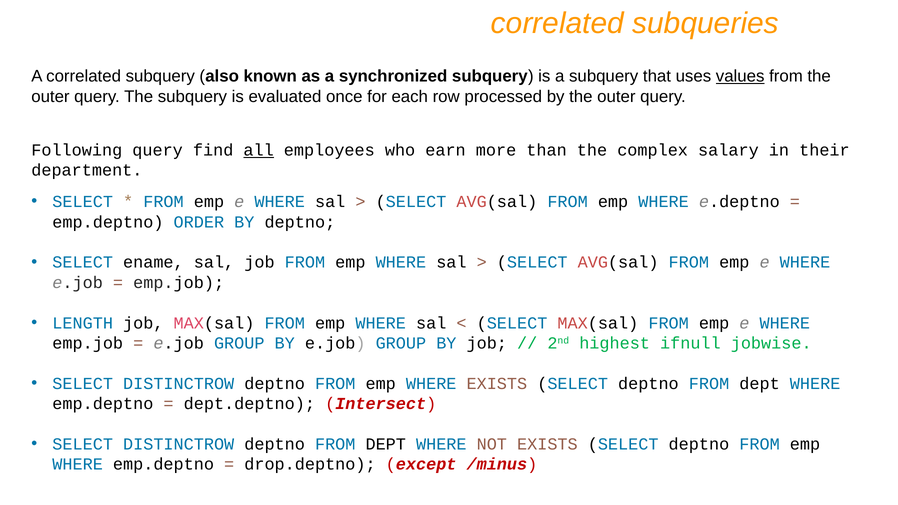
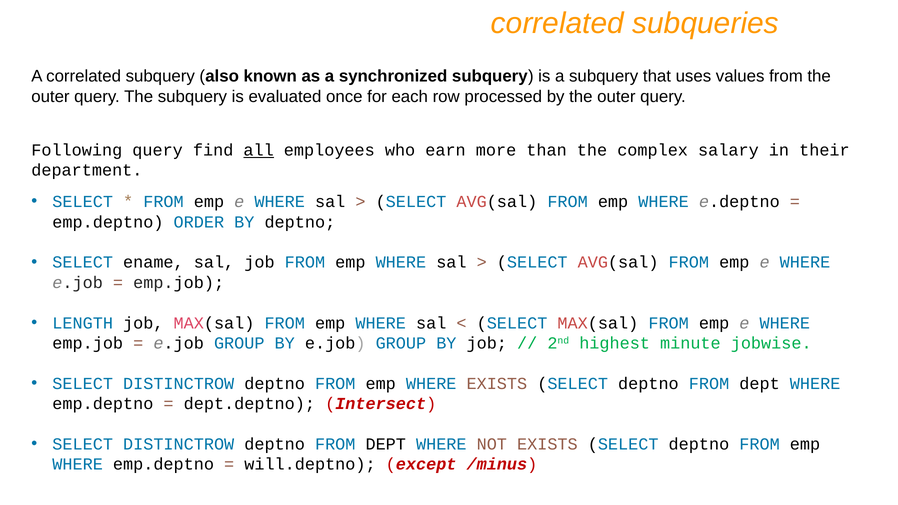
values underline: present -> none
ifnull: ifnull -> minute
drop.deptno: drop.deptno -> will.deptno
